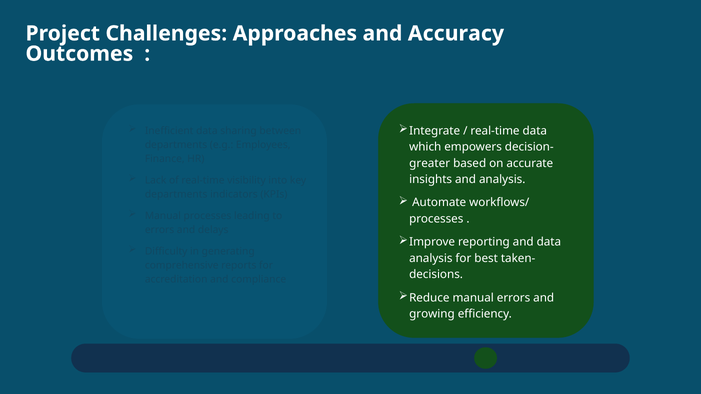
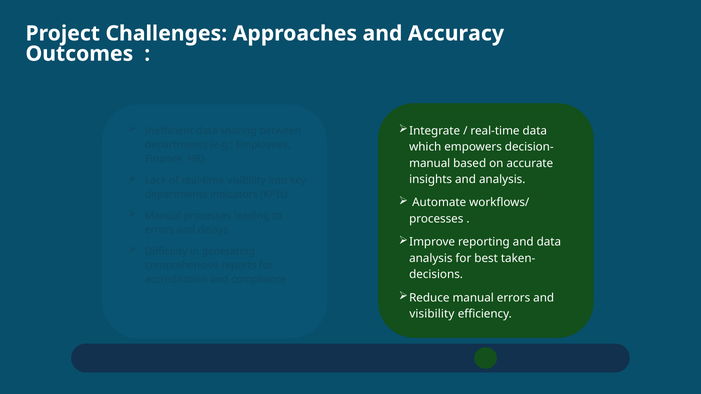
greater at (430, 163): greater -> manual
growing at (432, 314): growing -> visibility
